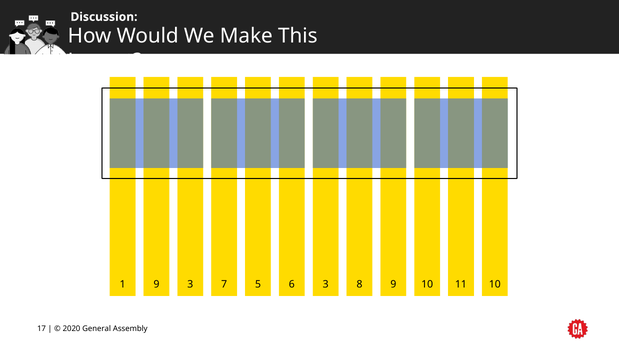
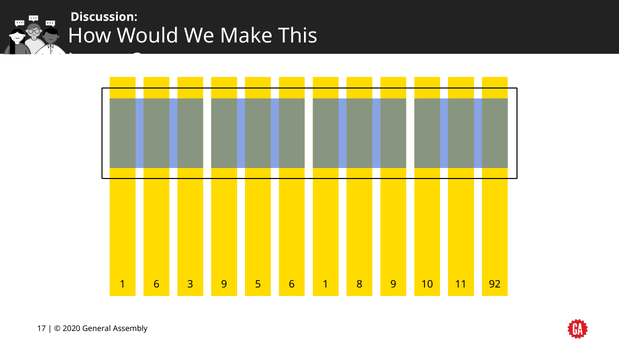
1 9: 9 -> 6
3 7: 7 -> 9
6 3: 3 -> 1
11 10: 10 -> 92
